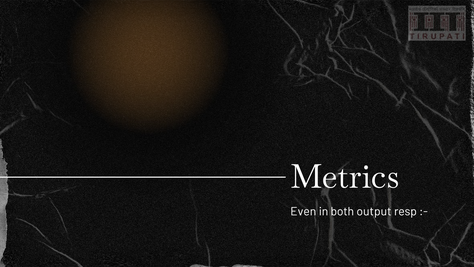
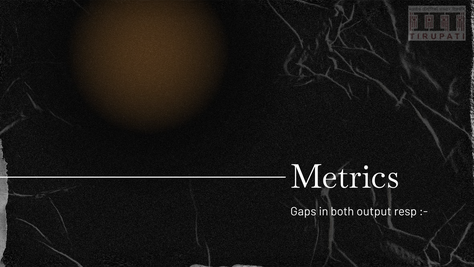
Even: Even -> Gaps
